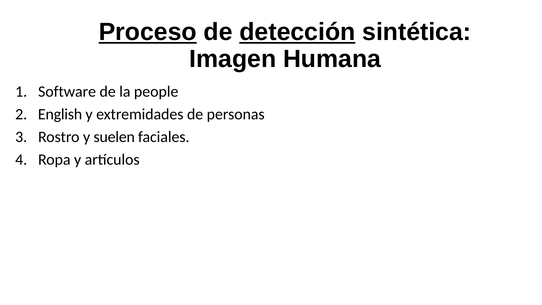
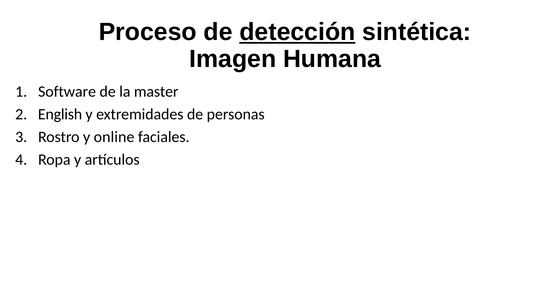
Proceso underline: present -> none
people: people -> master
suelen: suelen -> online
